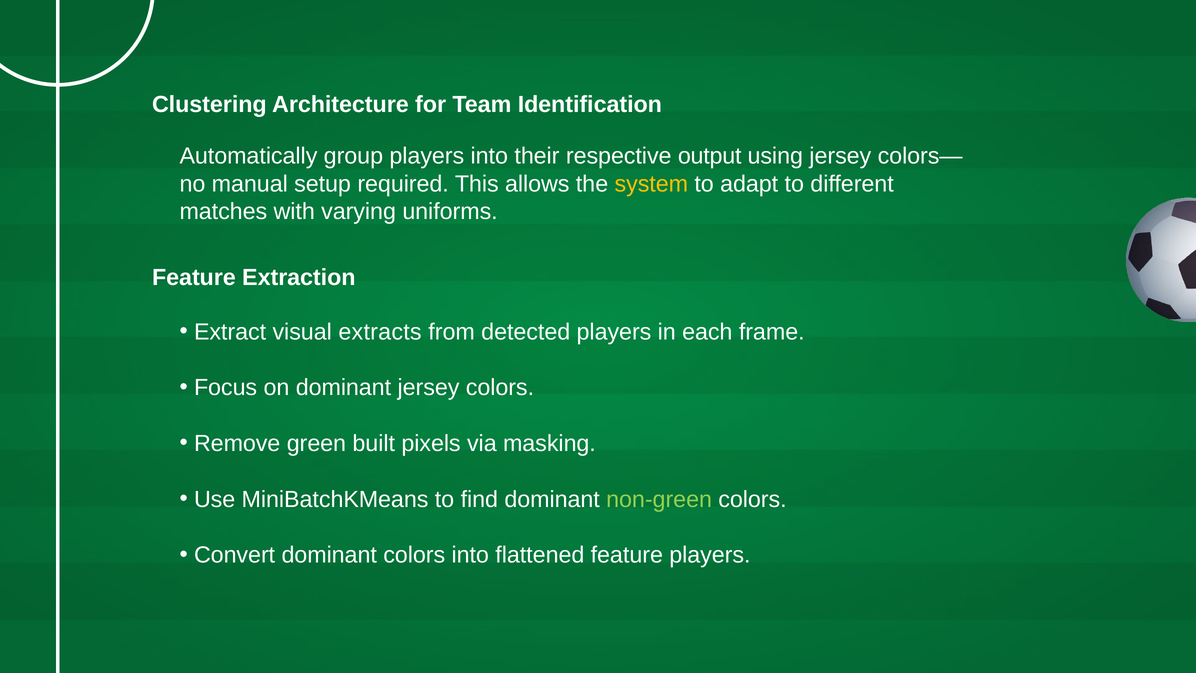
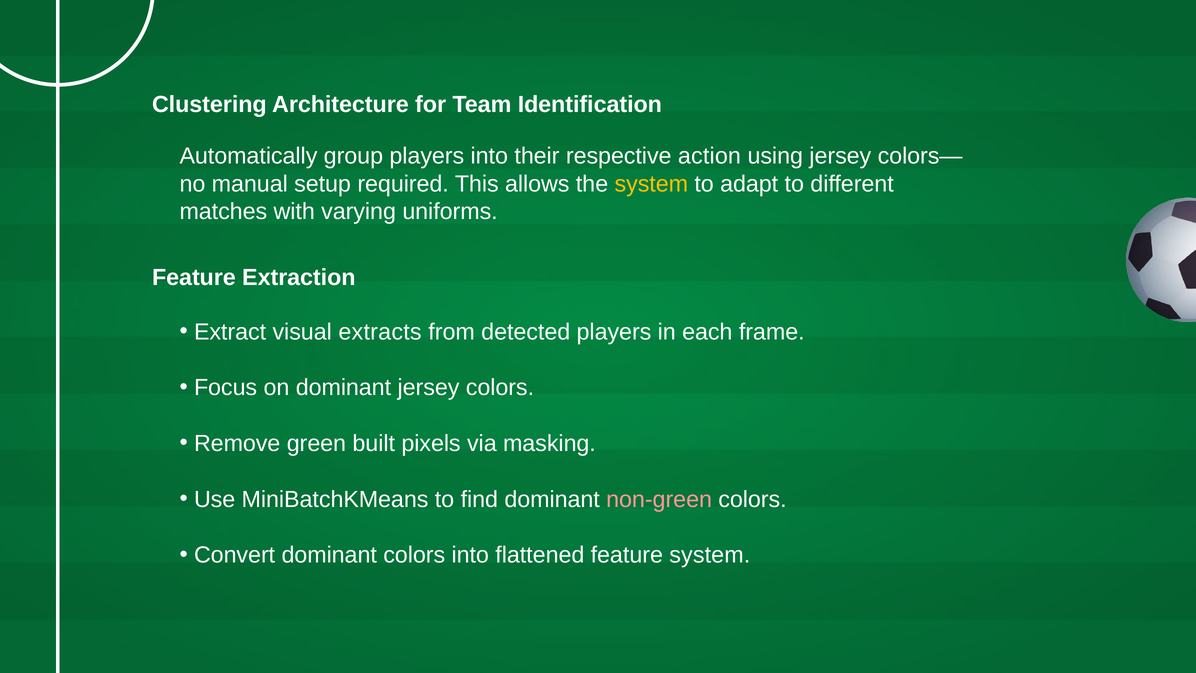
output: output -> action
non-green colour: light green -> pink
feature players: players -> system
